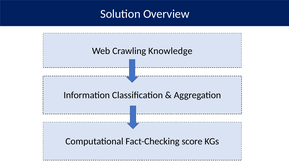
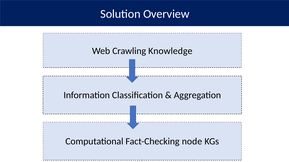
score: score -> node
